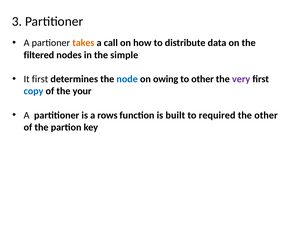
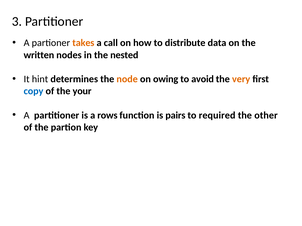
filtered: filtered -> written
simple: simple -> nested
It first: first -> hint
node colour: blue -> orange
to other: other -> avoid
very colour: purple -> orange
built: built -> pairs
